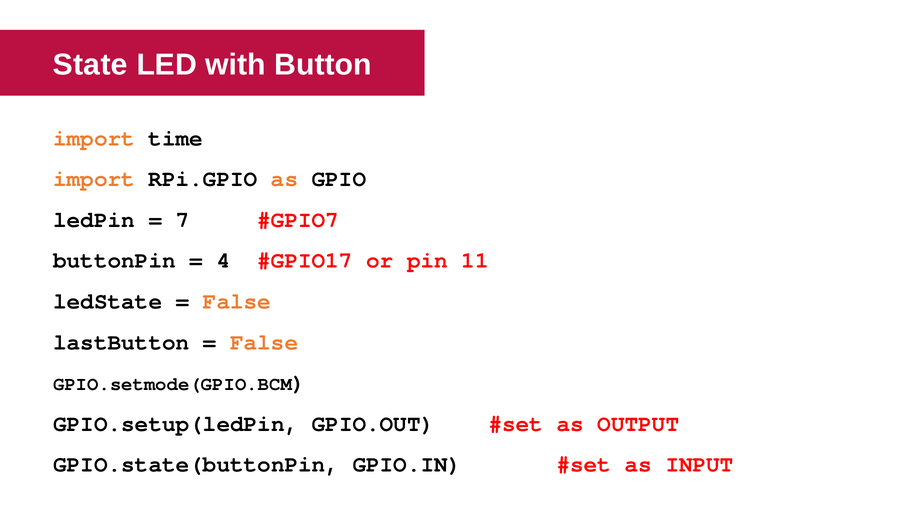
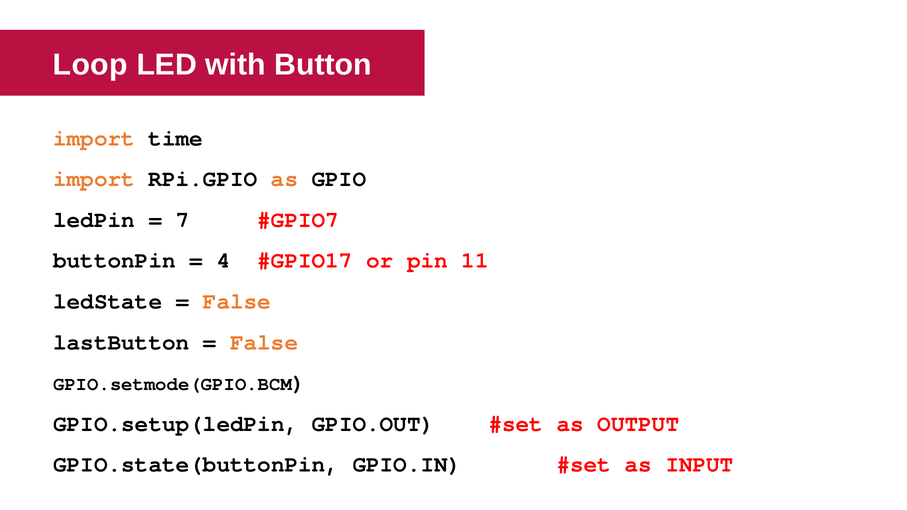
State: State -> Loop
